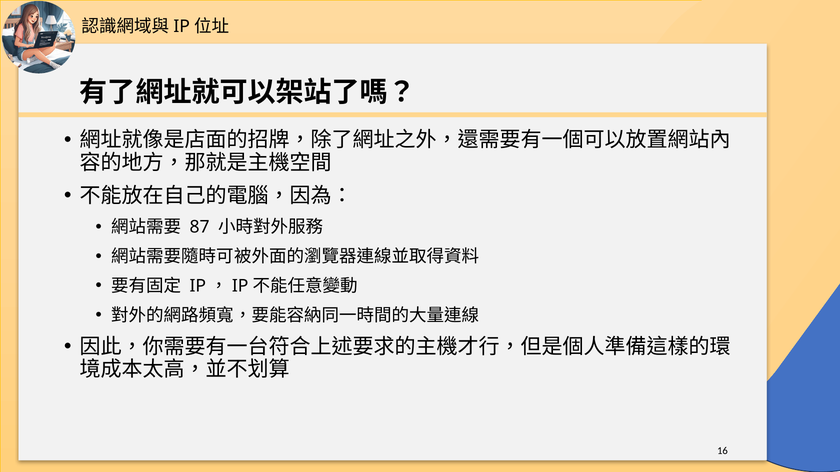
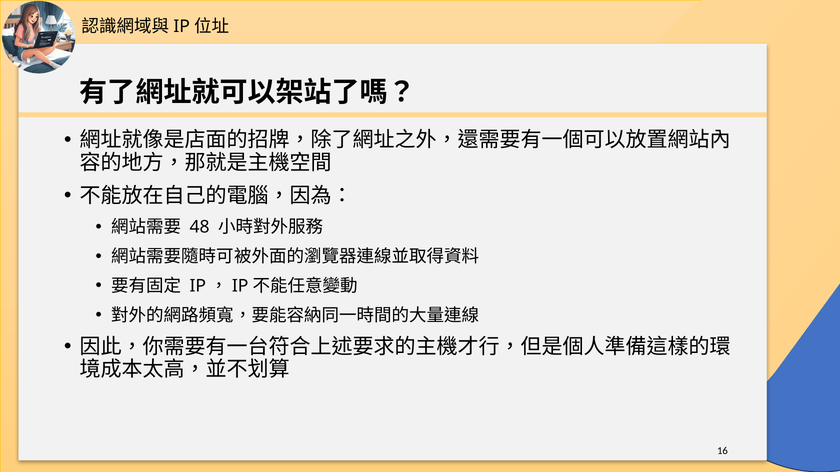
87: 87 -> 48
